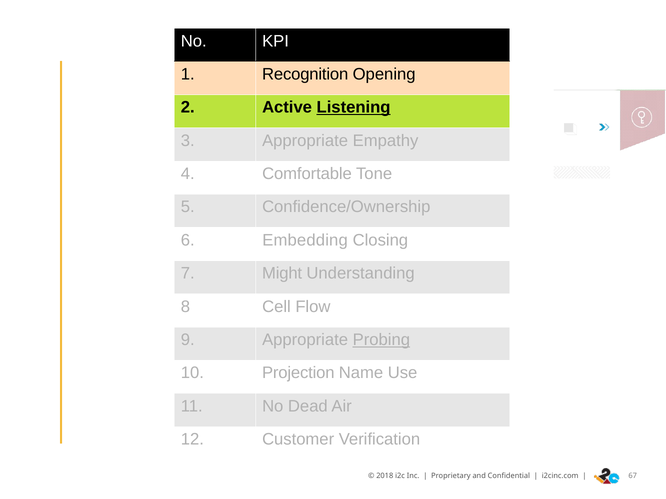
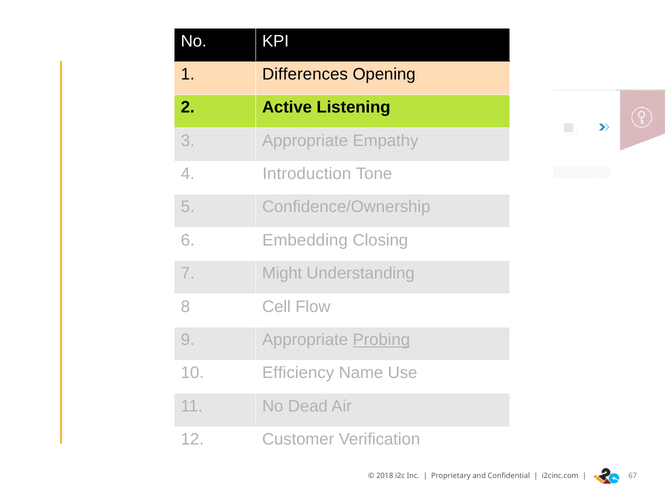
Recognition: Recognition -> Differences
Listening underline: present -> none
Comfortable: Comfortable -> Introduction
Projection: Projection -> Efficiency
